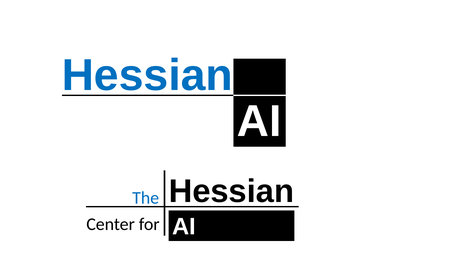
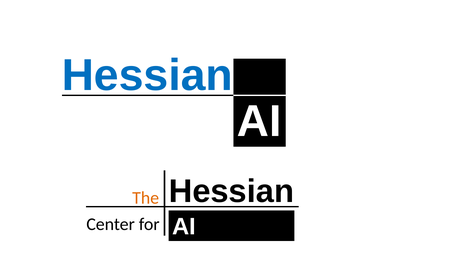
The colour: blue -> orange
